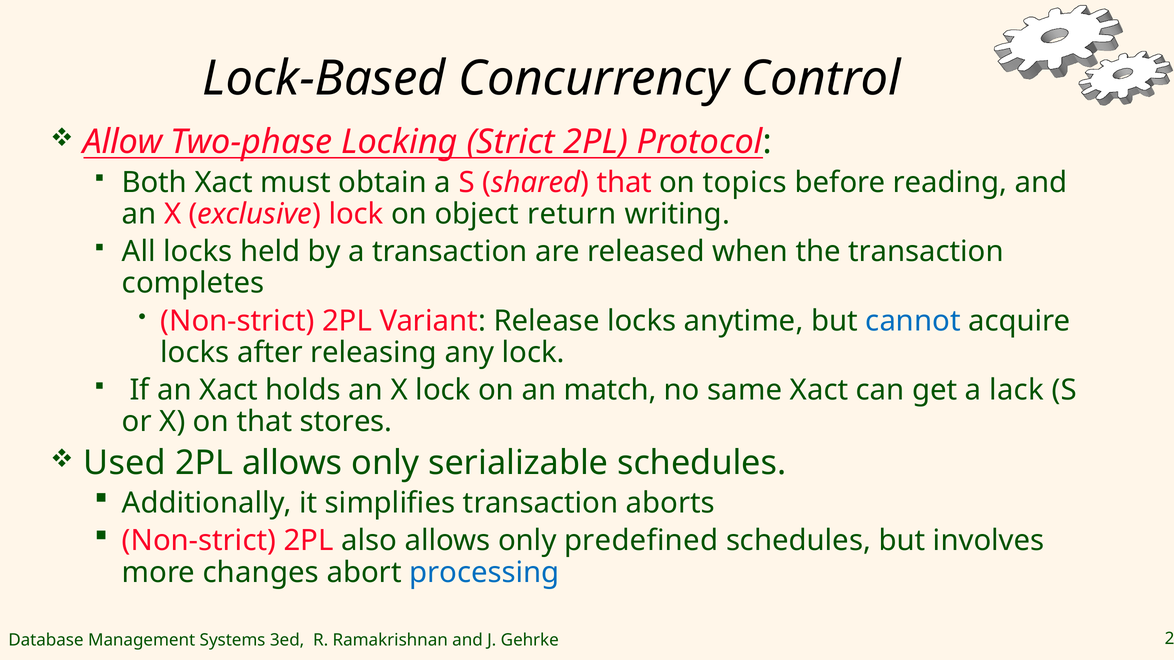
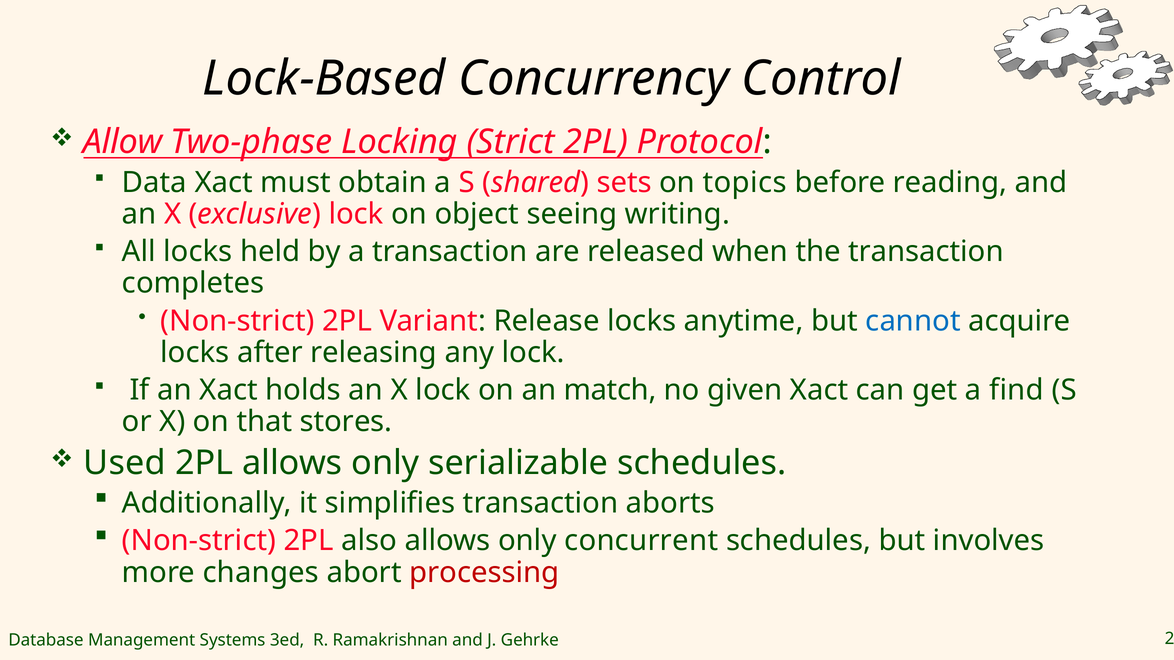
Both: Both -> Data
shared that: that -> sets
return: return -> seeing
same: same -> given
lack: lack -> find
predefined: predefined -> concurrent
processing colour: blue -> red
